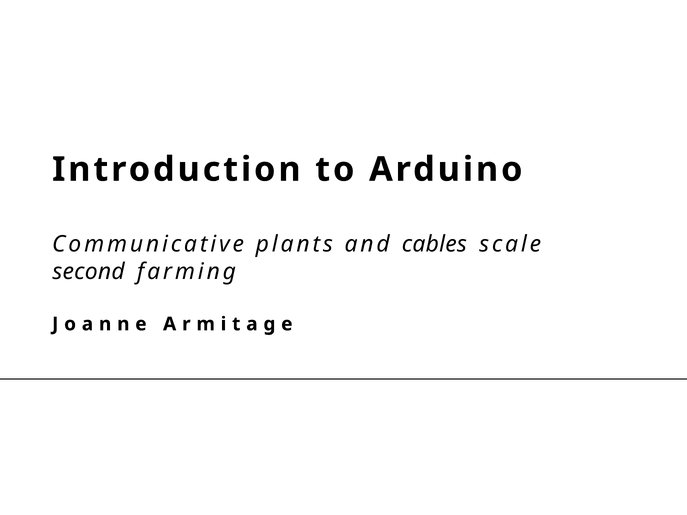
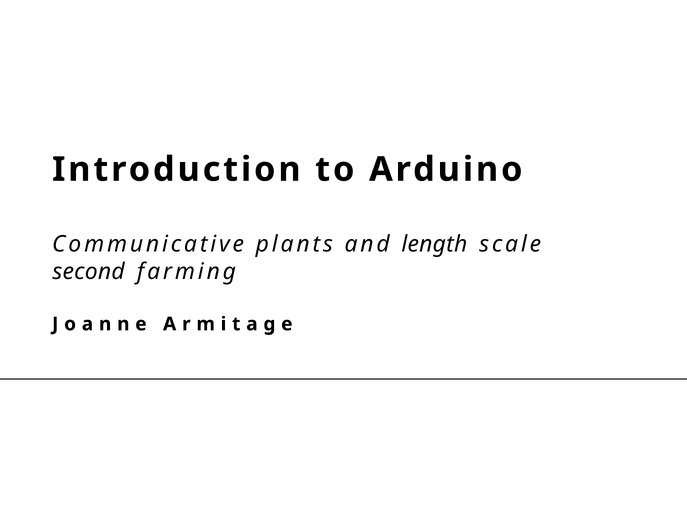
cables: cables -> length
